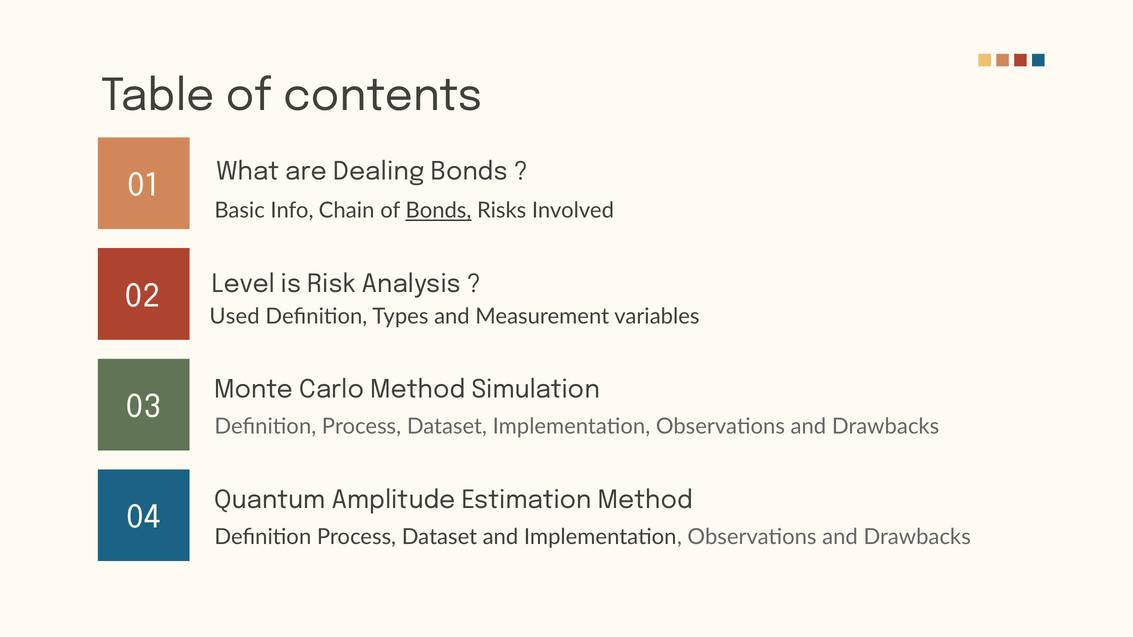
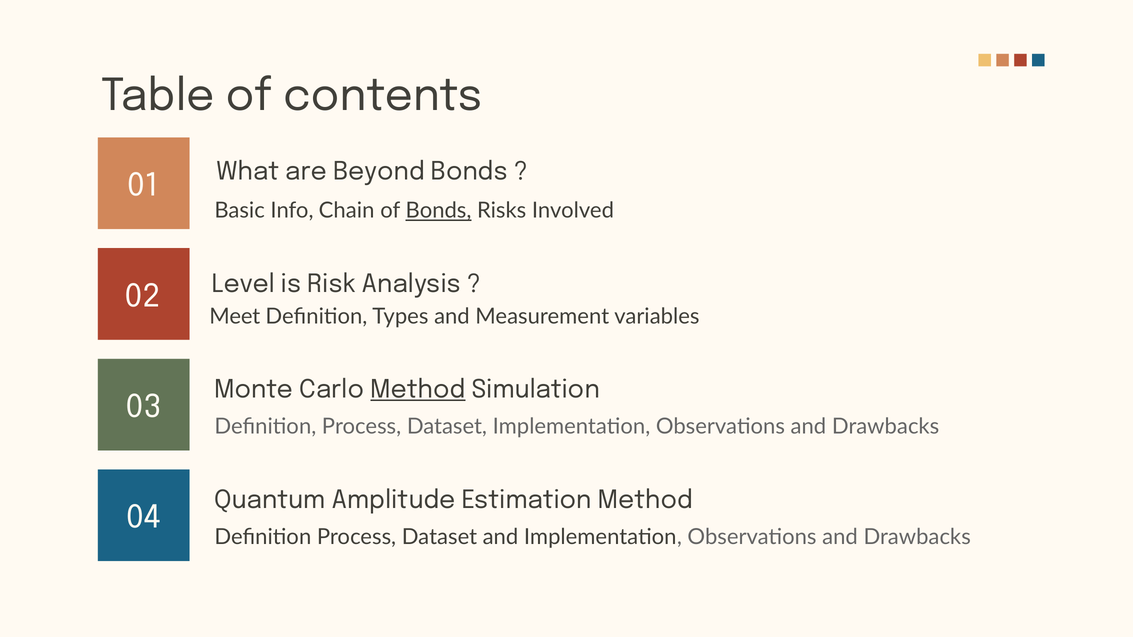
Dealing: Dealing -> Beyond
Used: Used -> Meet
Method at (418, 390) underline: none -> present
